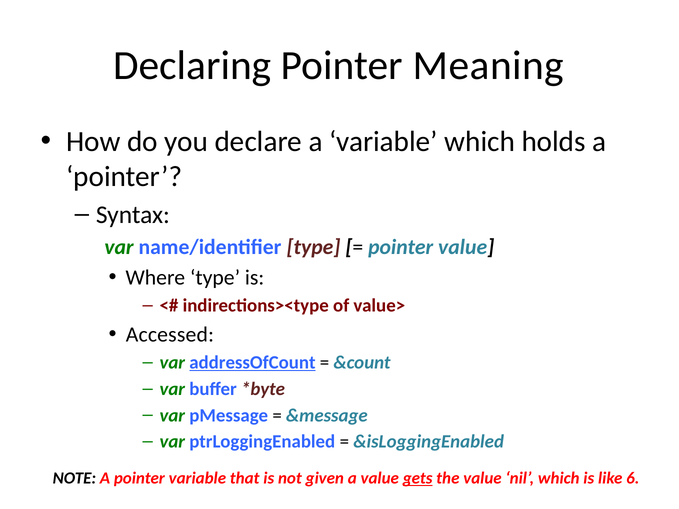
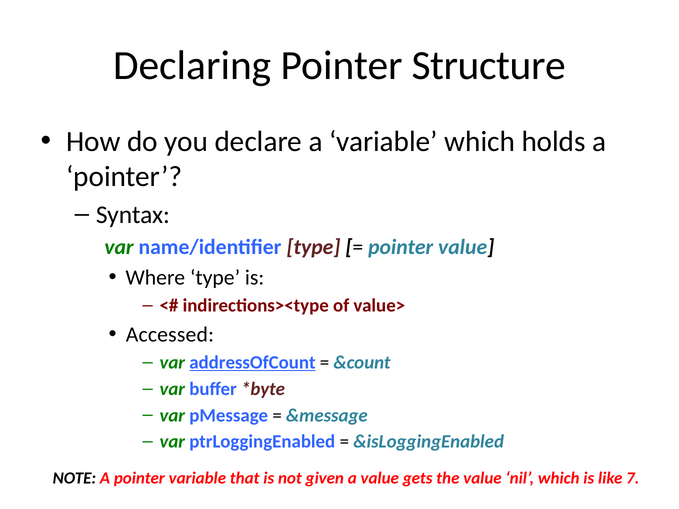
Meaning: Meaning -> Structure
gets underline: present -> none
6: 6 -> 7
